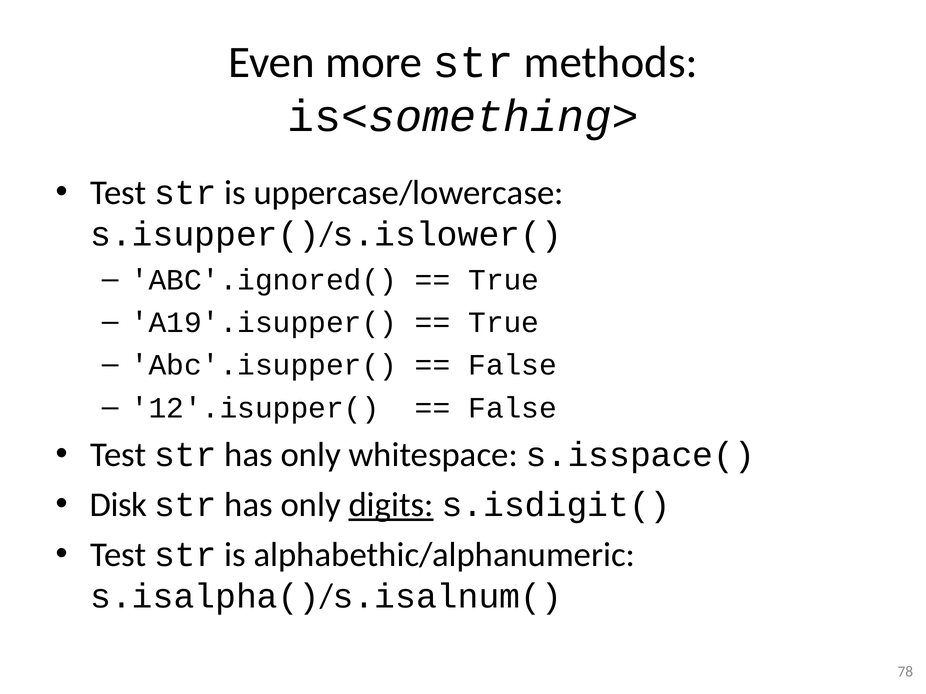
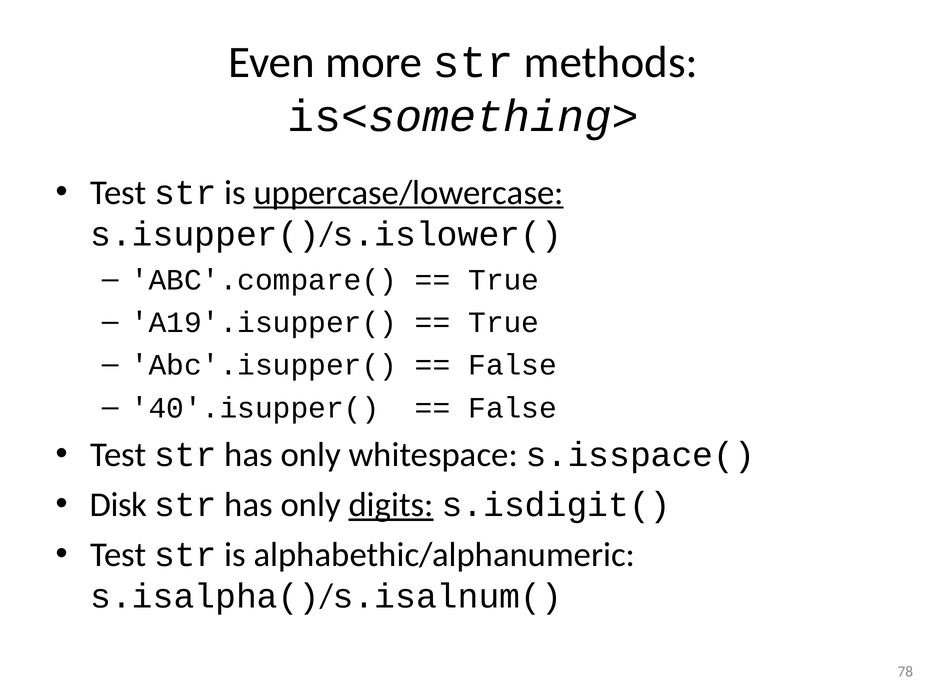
uppercase/lowercase underline: none -> present
ABC'.ignored(: ABC'.ignored( -> ABC'.compare(
12'.isupper(: 12'.isupper( -> 40'.isupper(
